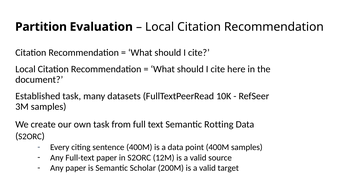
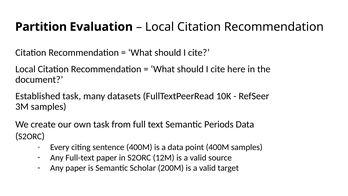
Rotting: Rotting -> Periods
